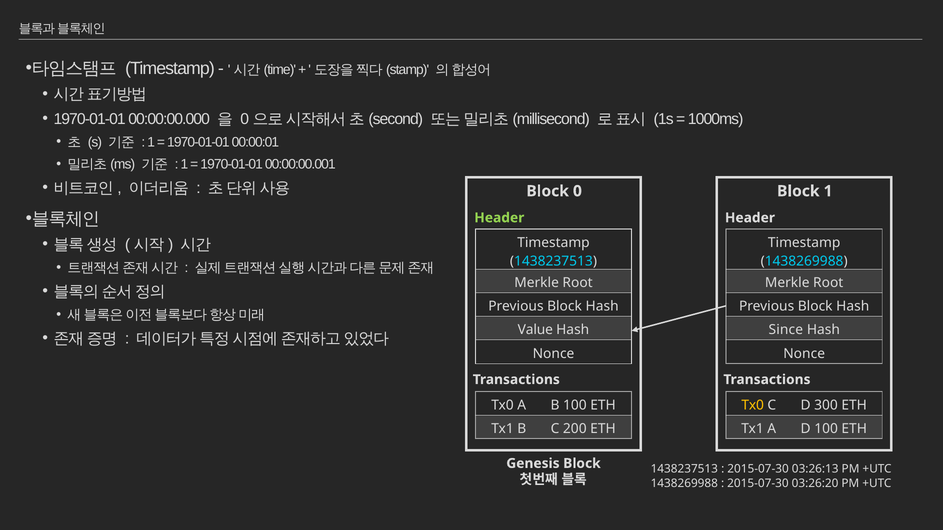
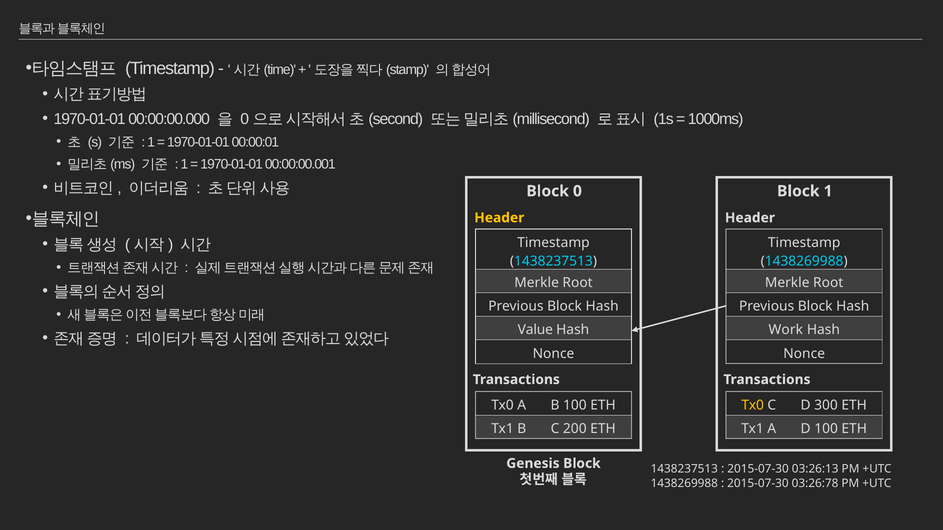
Header at (499, 218) colour: light green -> yellow
Since: Since -> Work
03:26:20: 03:26:20 -> 03:26:78
